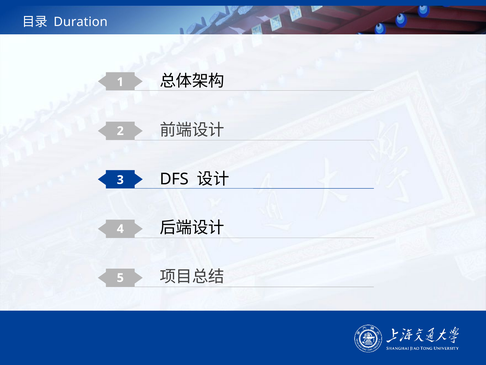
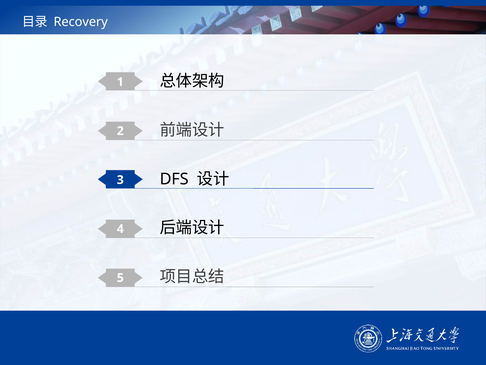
Duration: Duration -> Recovery
